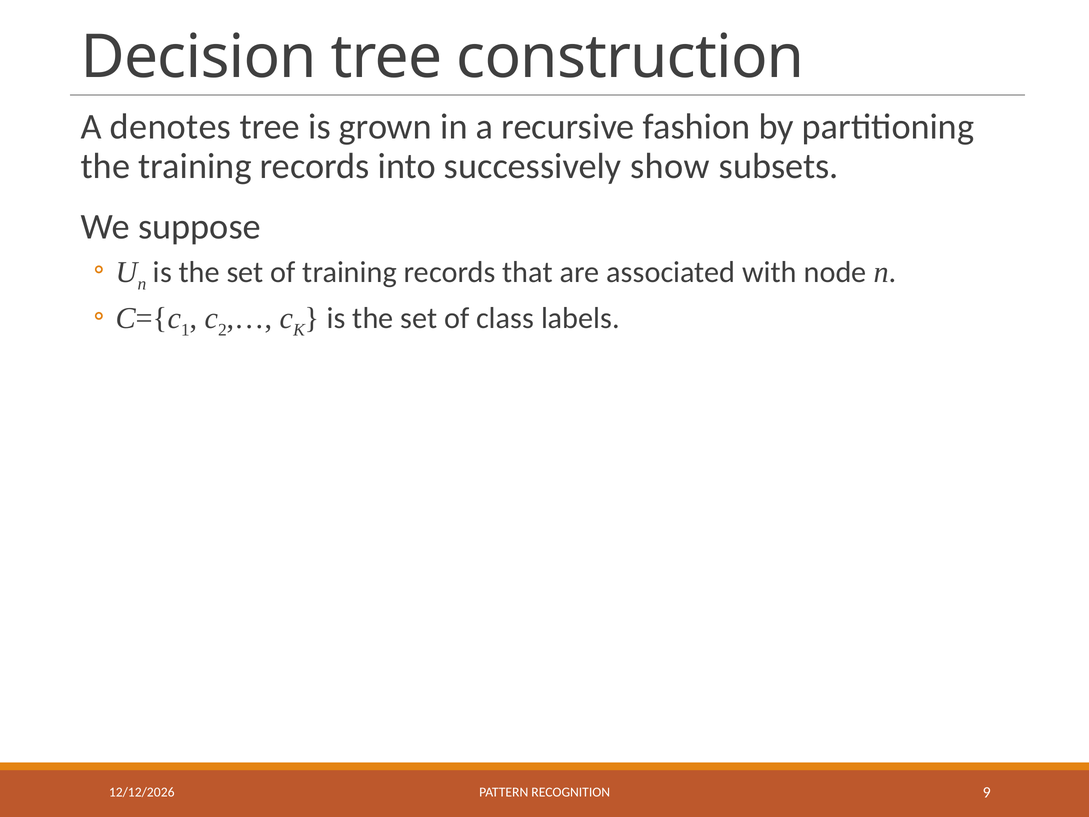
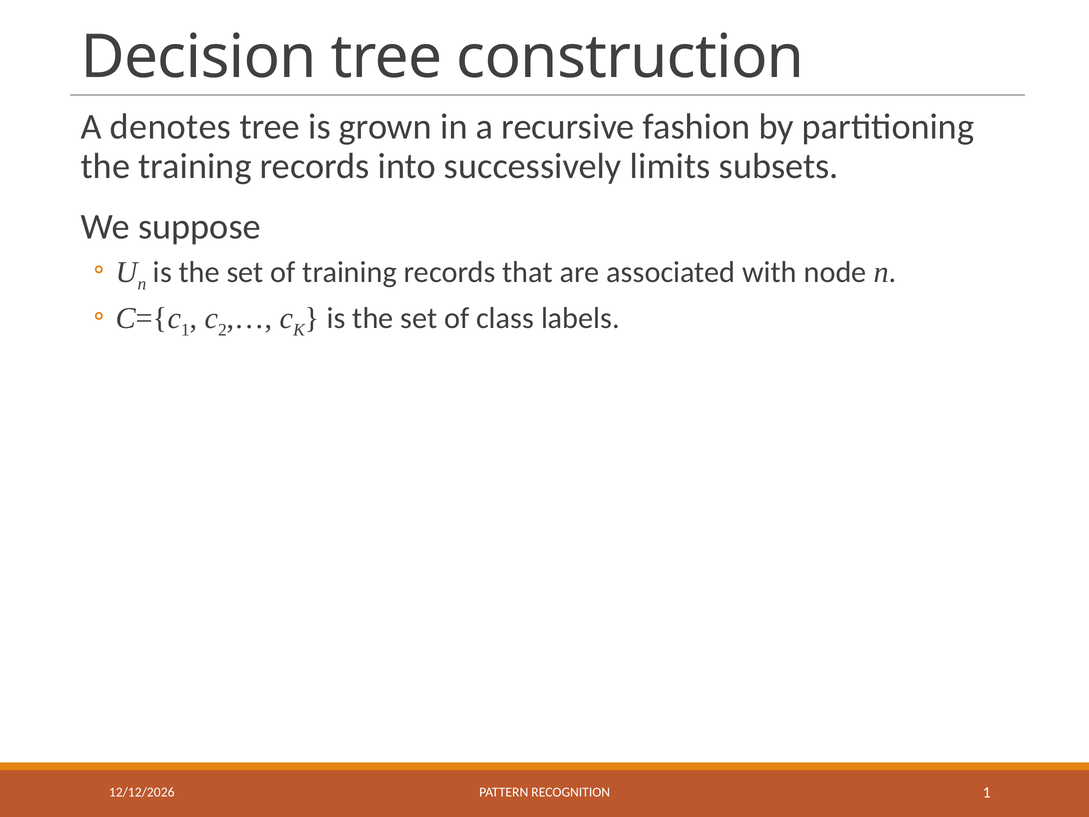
show: show -> limits
RECOGNITION 9: 9 -> 1
